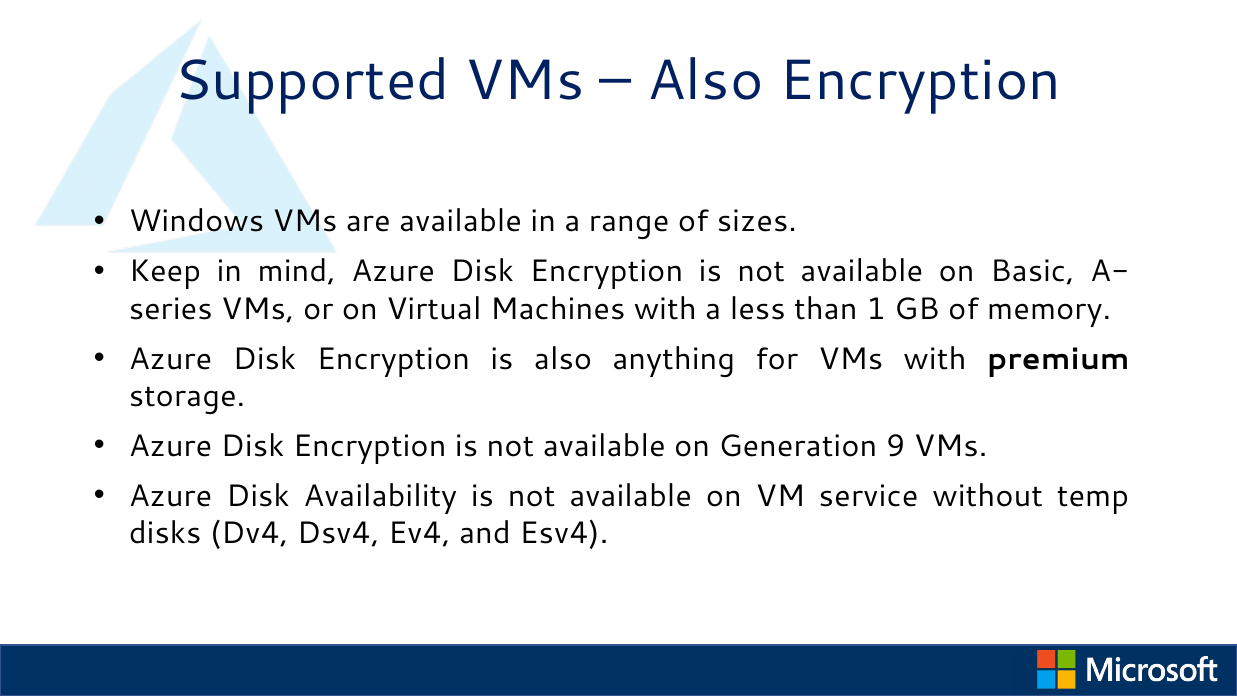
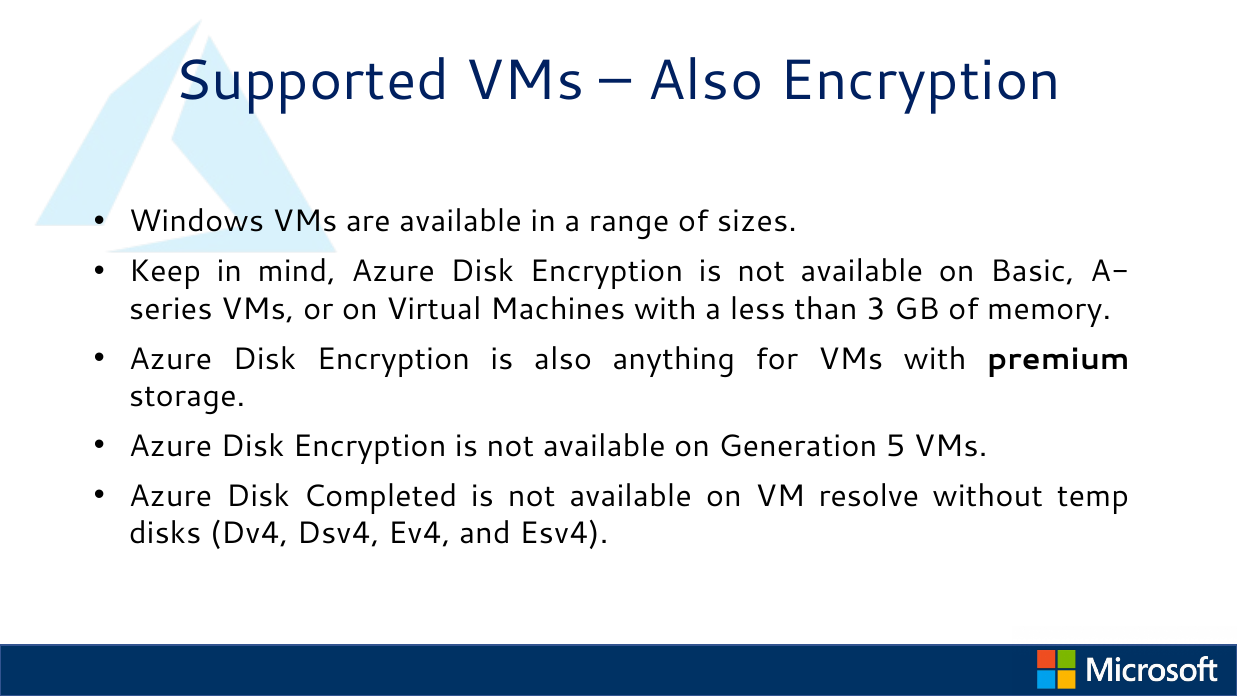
1: 1 -> 3
9: 9 -> 5
Availability: Availability -> Completed
service: service -> resolve
